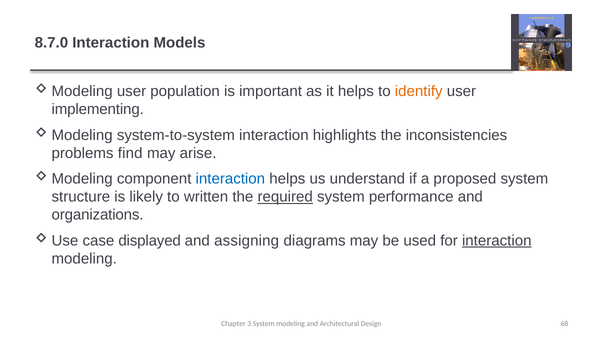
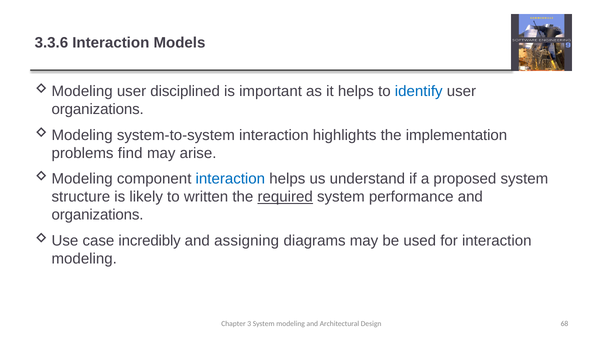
8.7.0: 8.7.0 -> 3.3.6
population: population -> disciplined
identify colour: orange -> blue
implementing at (98, 110): implementing -> organizations
inconsistencies: inconsistencies -> implementation
displayed: displayed -> incredibly
interaction at (497, 241) underline: present -> none
